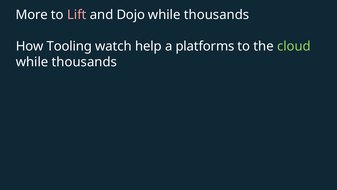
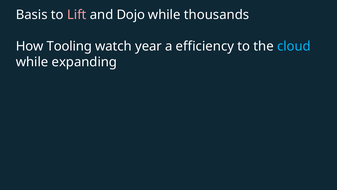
More: More -> Basis
help: help -> year
platforms: platforms -> efficiency
cloud colour: light green -> light blue
thousands at (84, 62): thousands -> expanding
